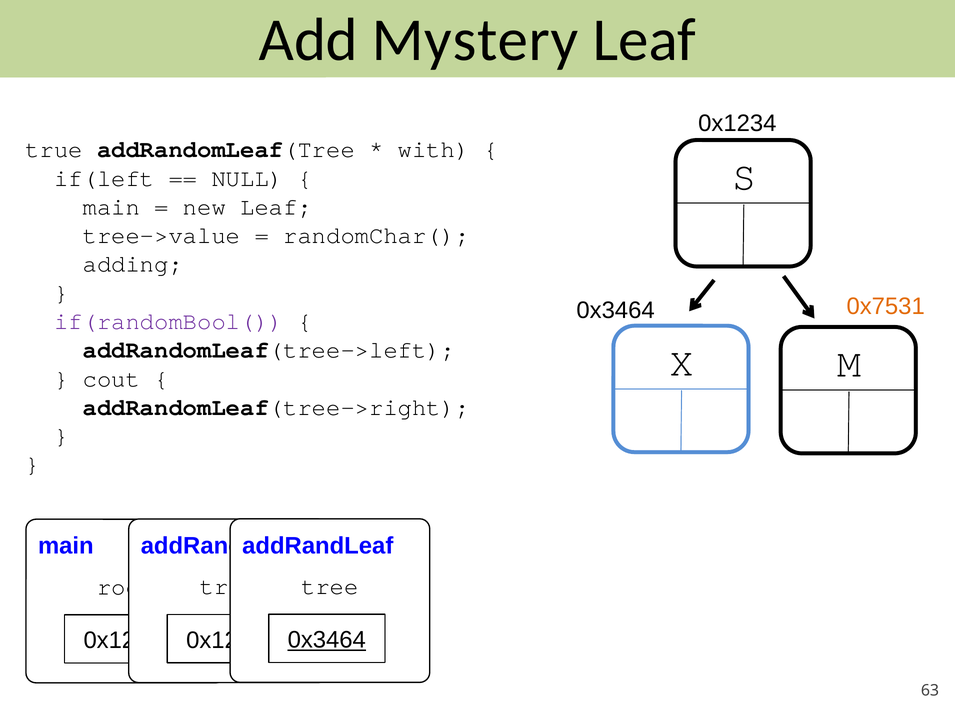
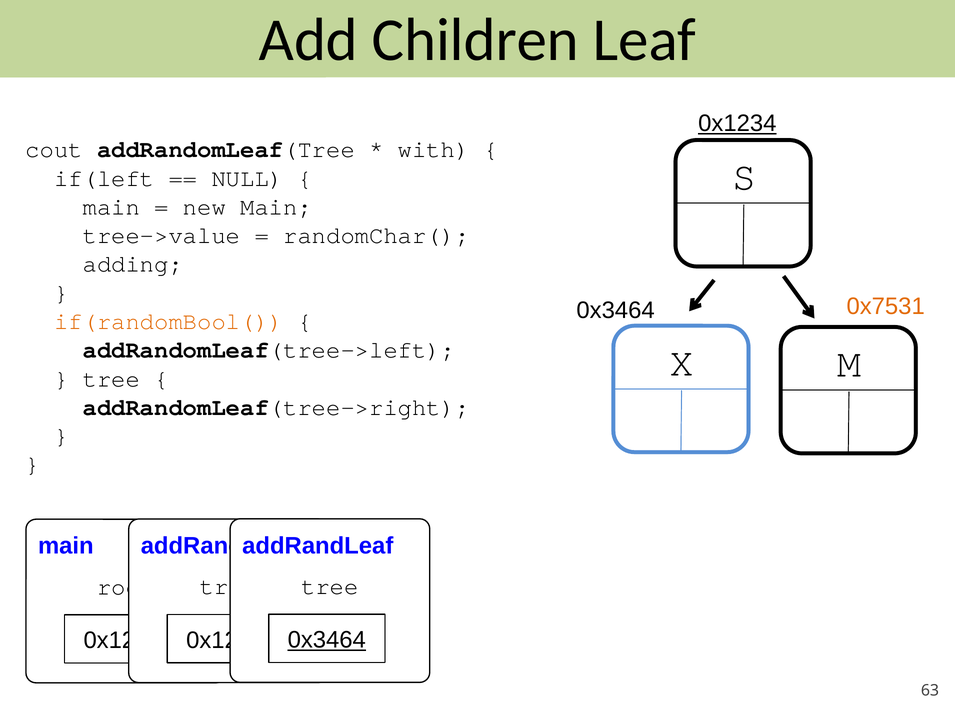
Mystery: Mystery -> Children
0x1234 at (737, 124) underline: none -> present
true: true -> cout
new Leaf: Leaf -> Main
if(randomBool( colour: purple -> orange
cout at (111, 379): cout -> tree
